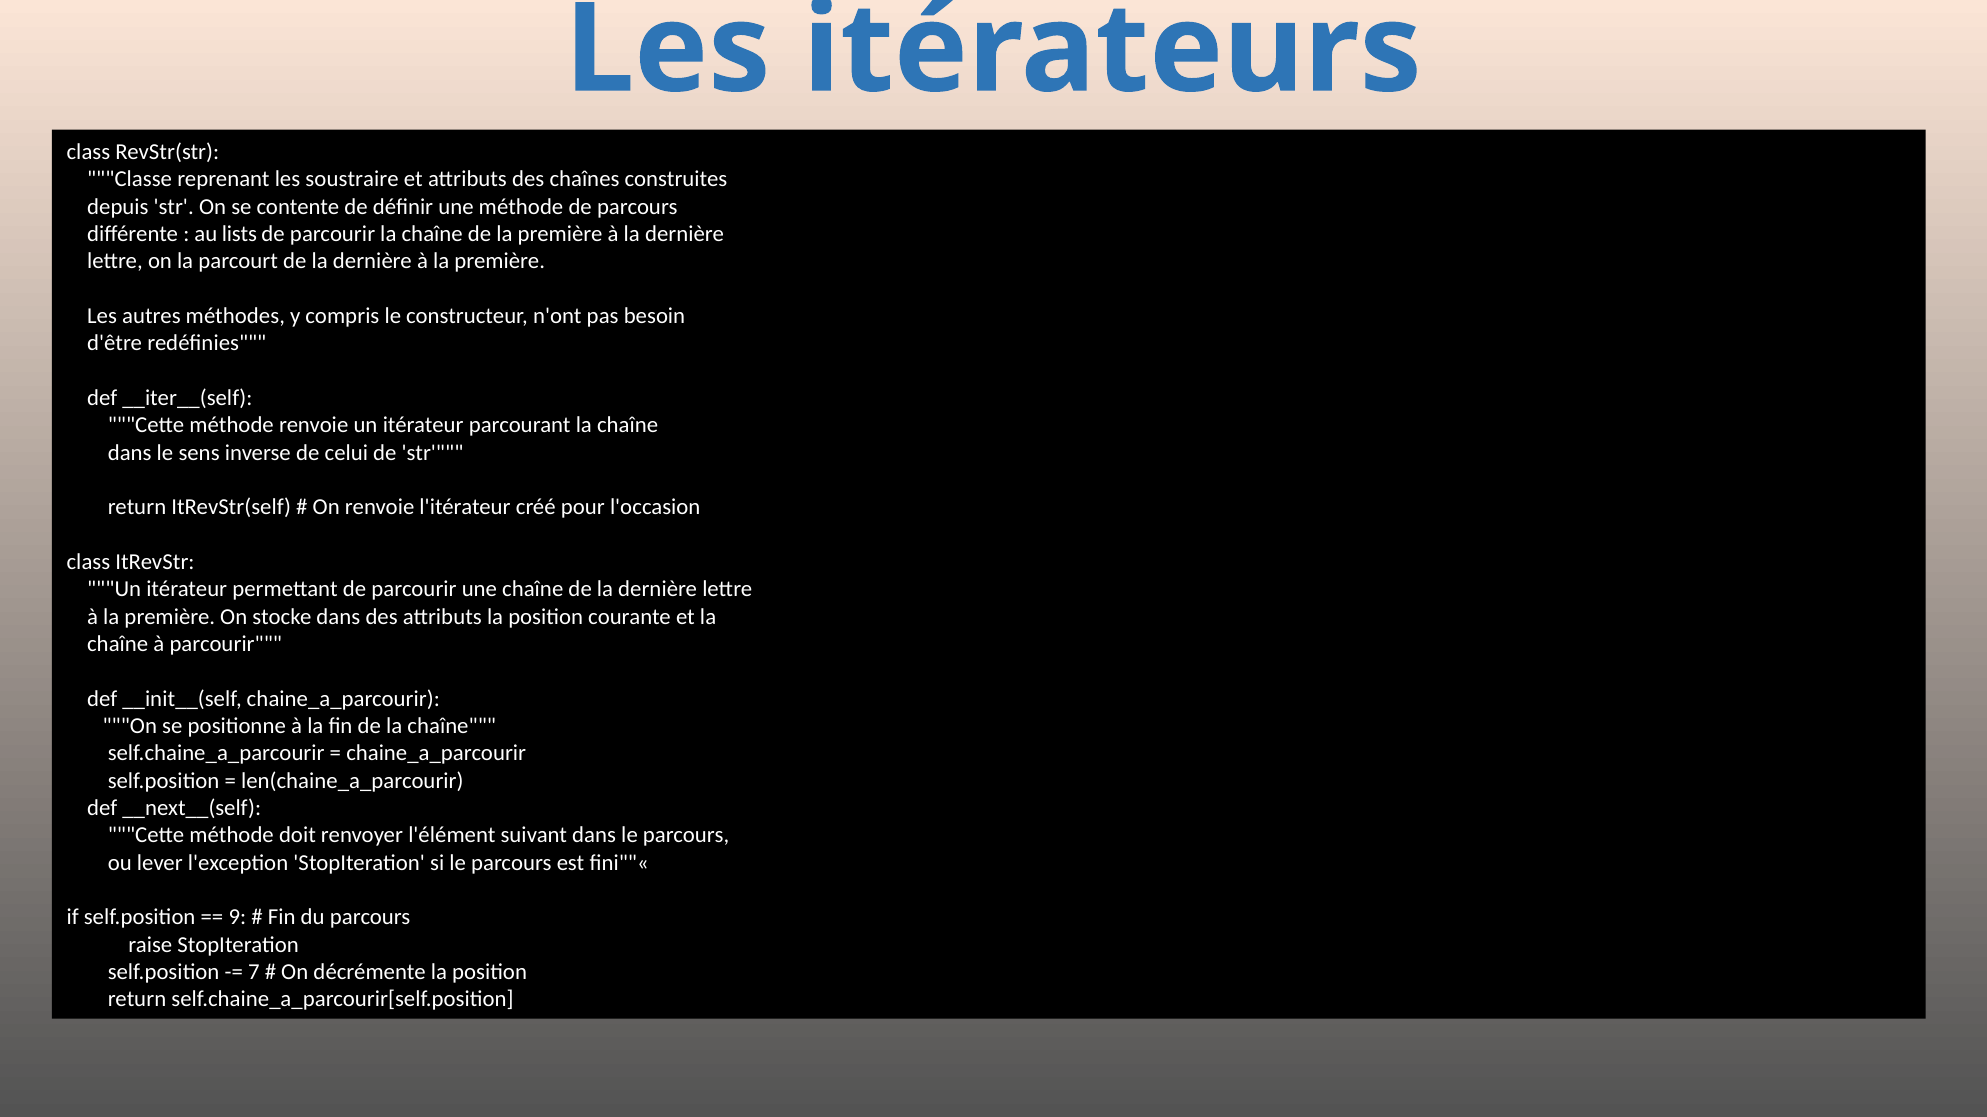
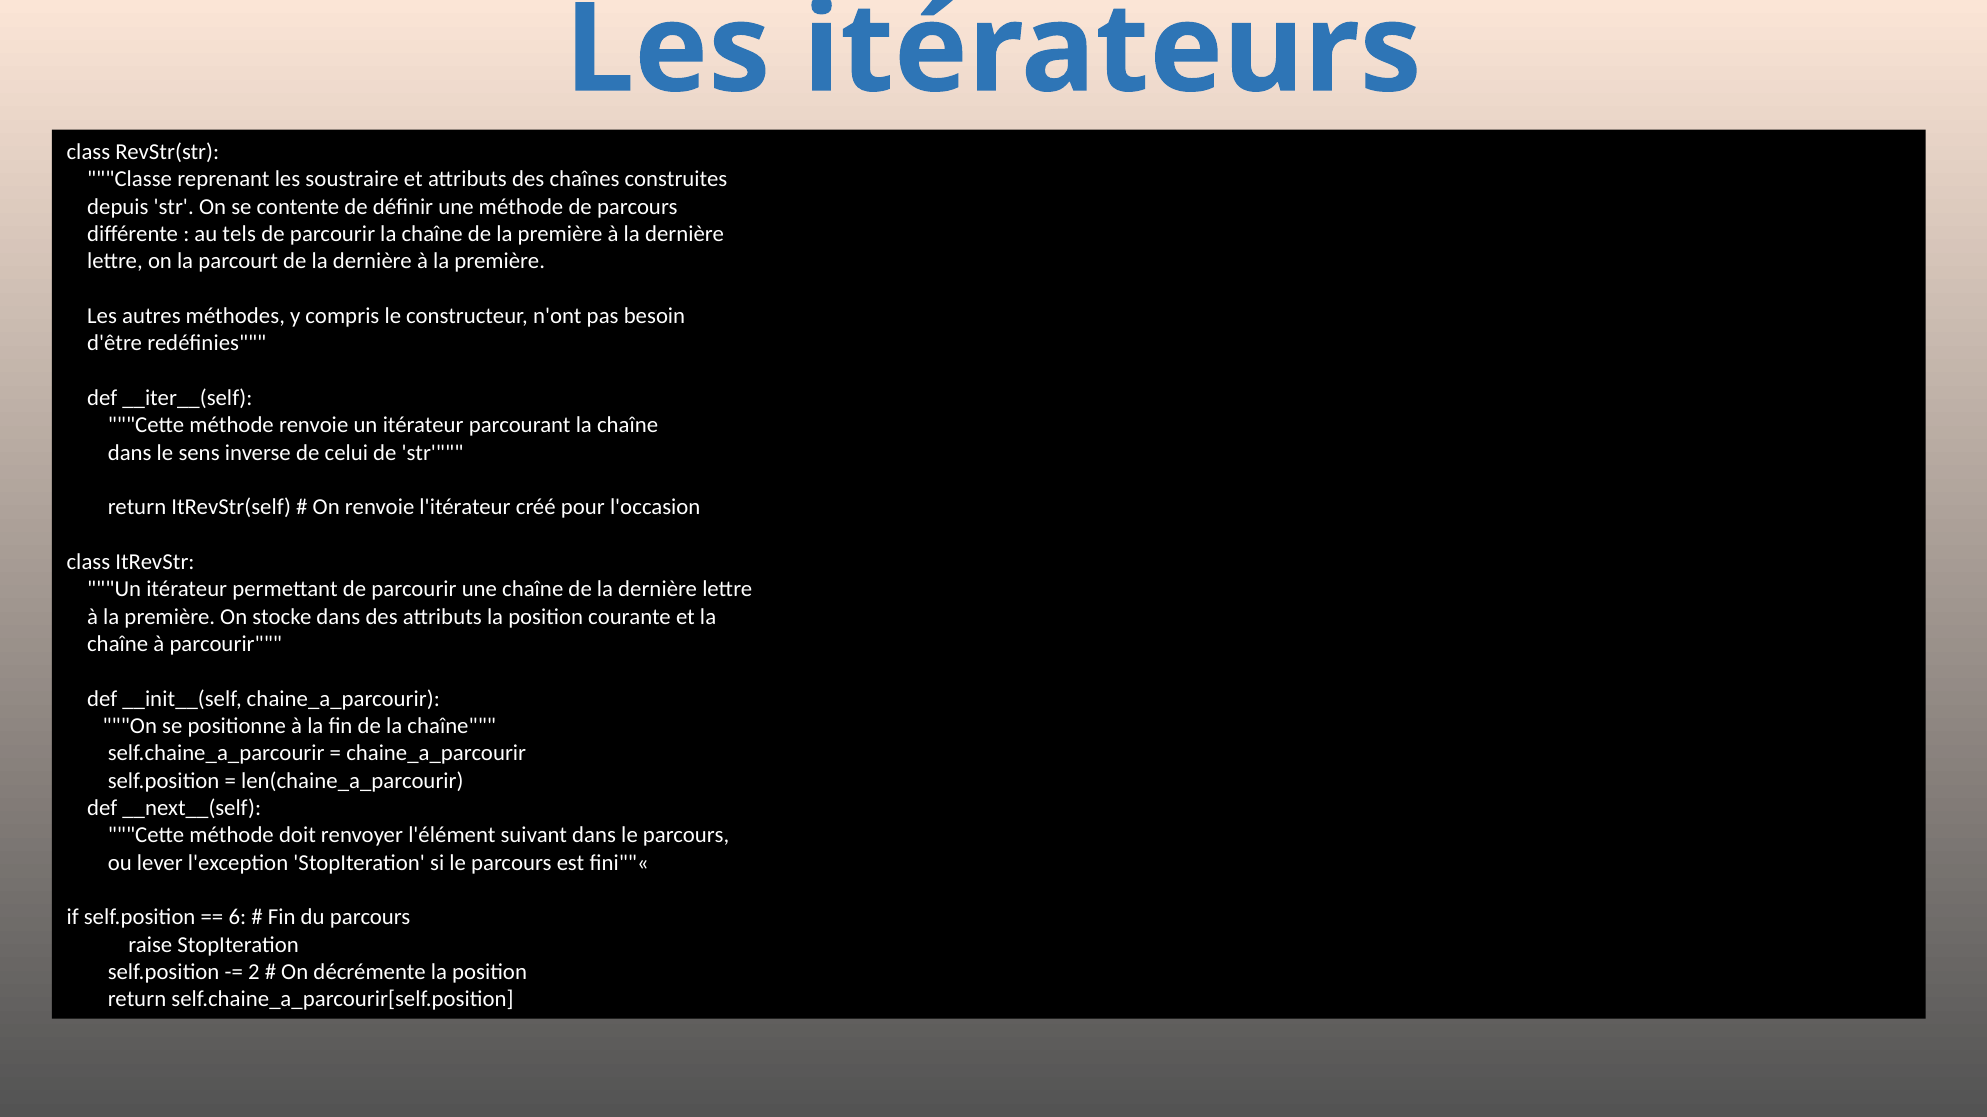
lists: lists -> tels
9: 9 -> 6
7: 7 -> 2
